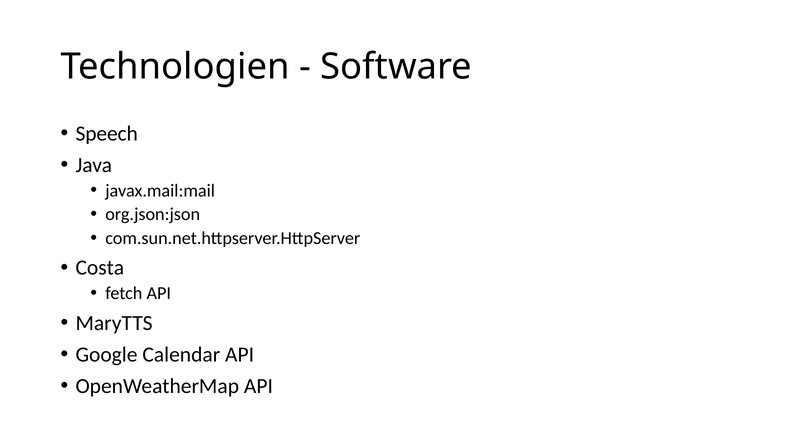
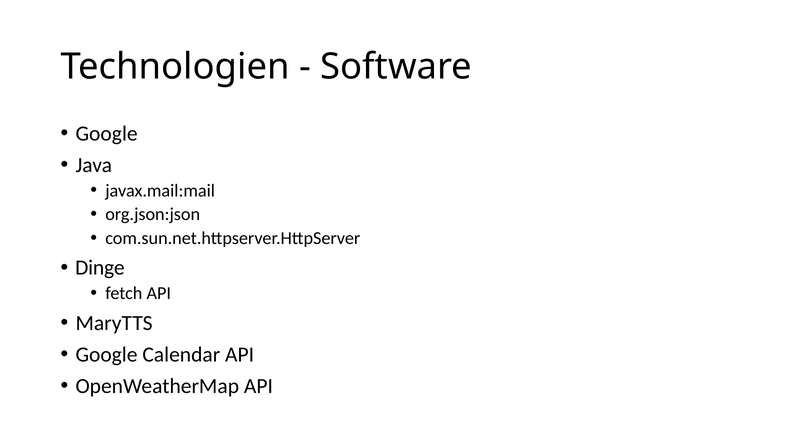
Speech at (107, 134): Speech -> Google
Costa: Costa -> Dinge
